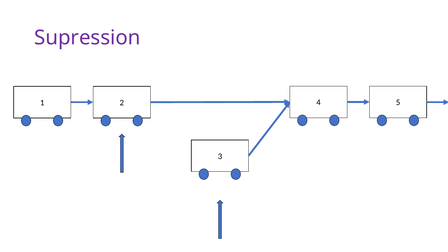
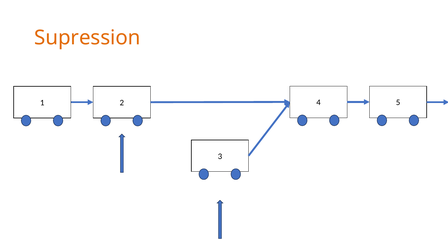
Supression colour: purple -> orange
